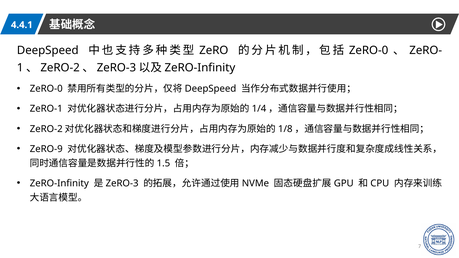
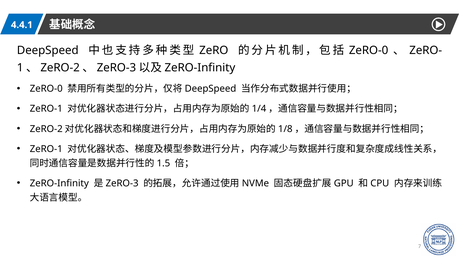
ZeRO-9 at (46, 149): ZeRO-9 -> ZeRO-1
